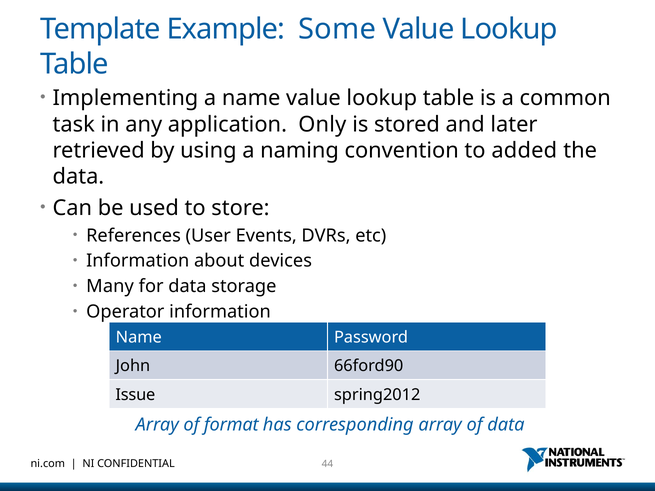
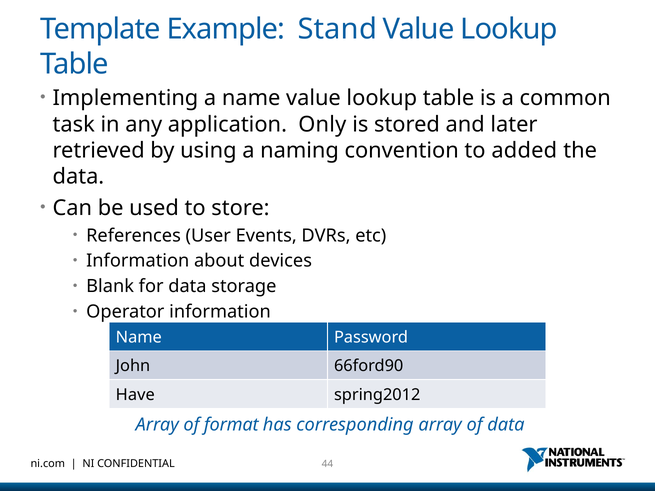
Some: Some -> Stand
Many: Many -> Blank
Issue: Issue -> Have
